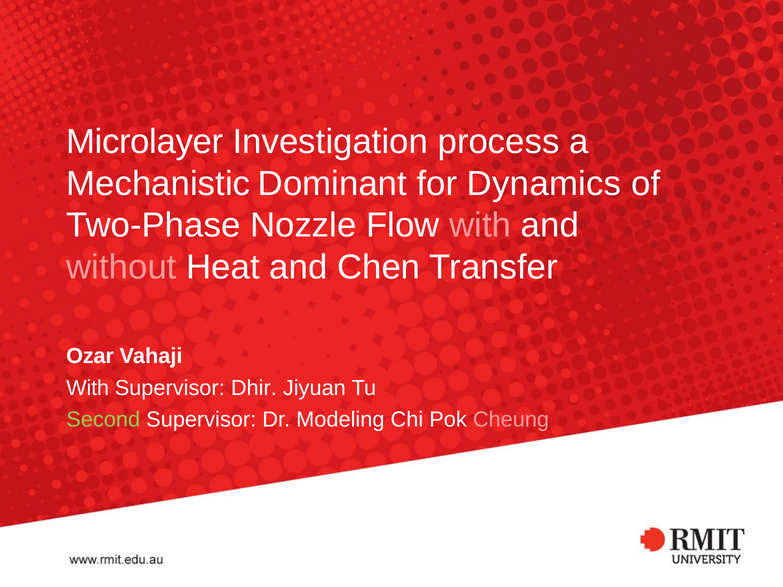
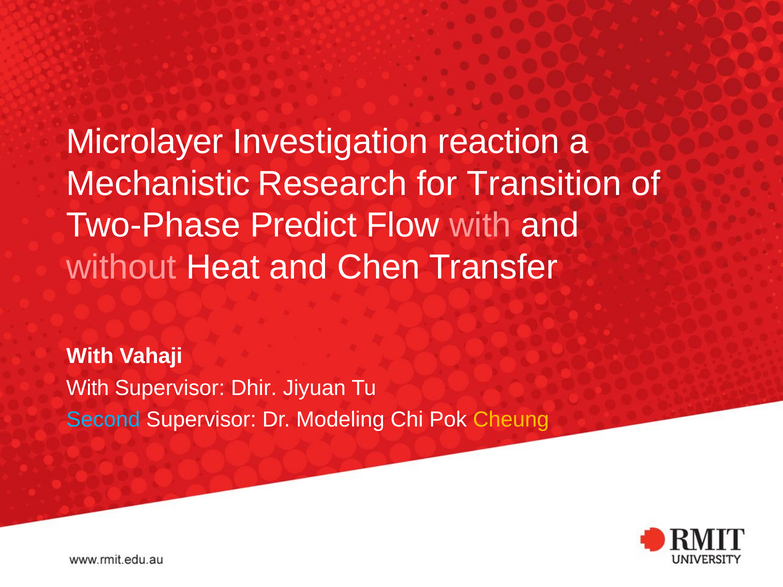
process: process -> reaction
Dominant: Dominant -> Research
Dynamics: Dynamics -> Transition
Nozzle: Nozzle -> Predict
Ozar at (90, 356): Ozar -> With
Second colour: light green -> light blue
Cheung colour: pink -> yellow
